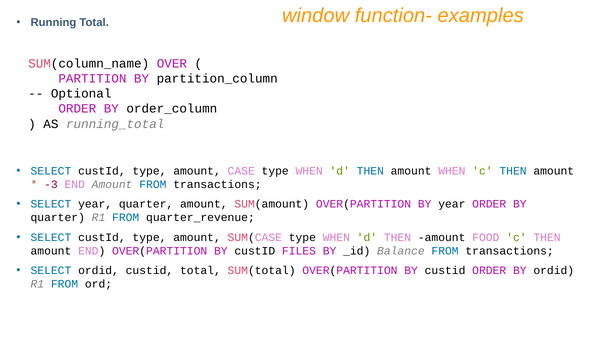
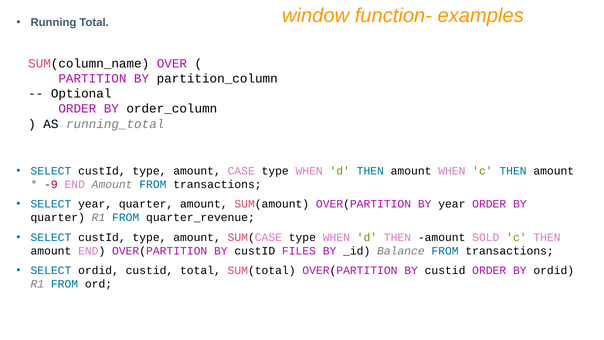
-3: -3 -> -9
FOOD: FOOD -> SOLD
